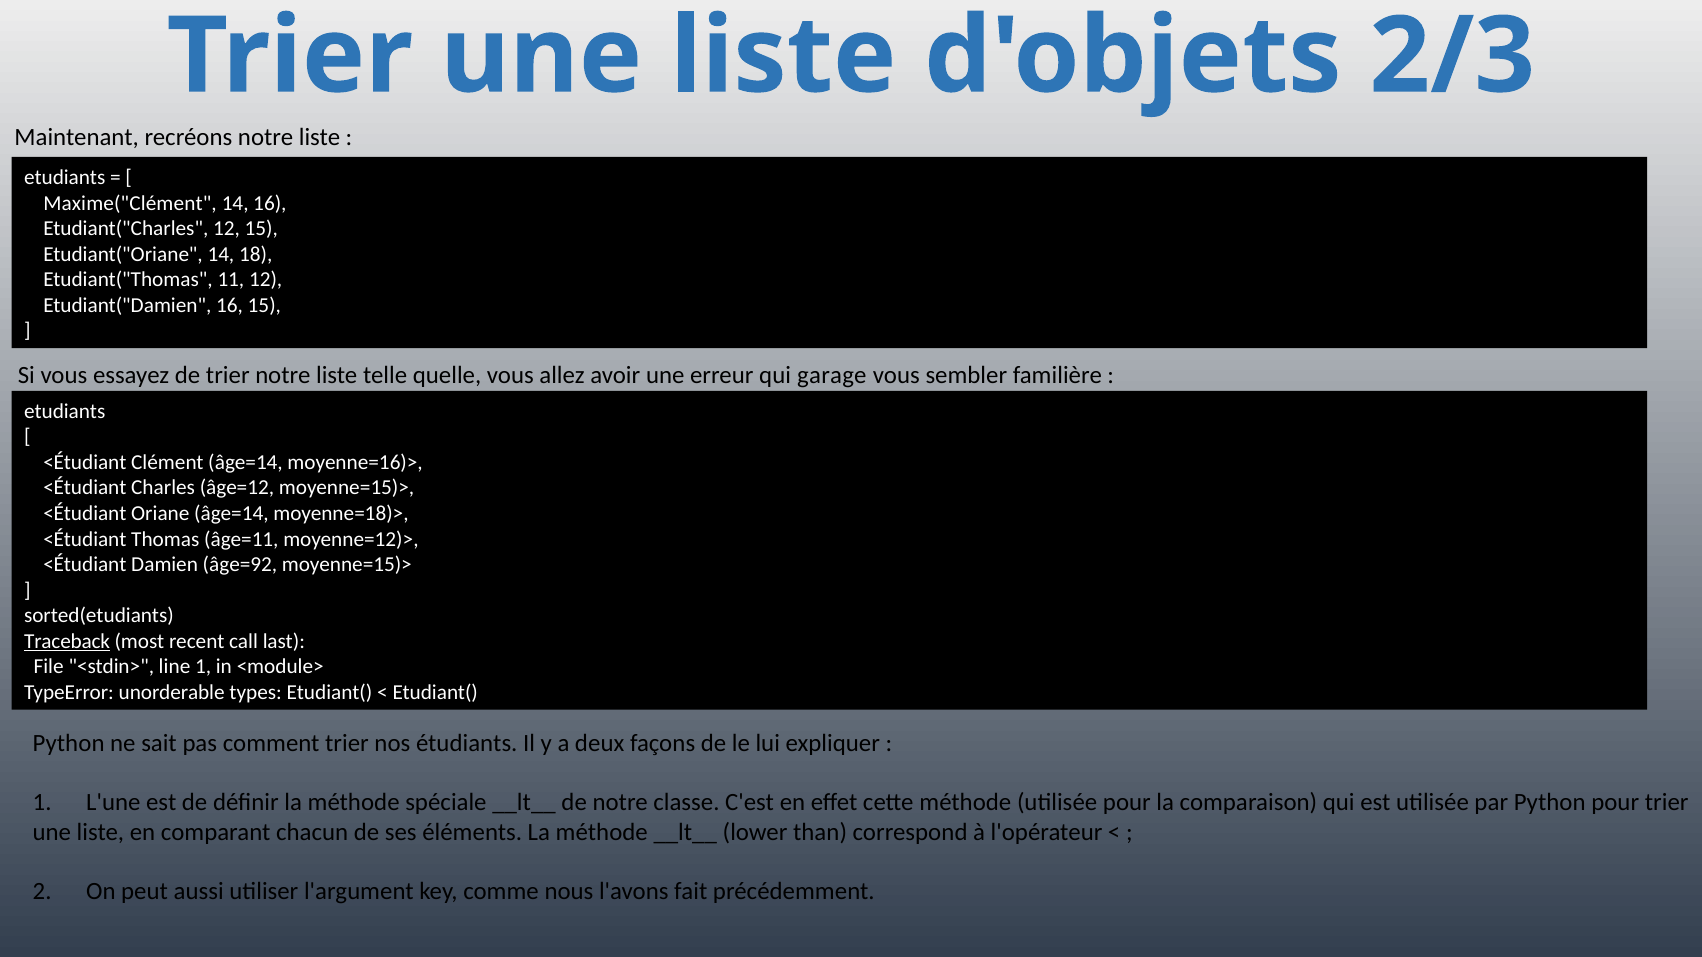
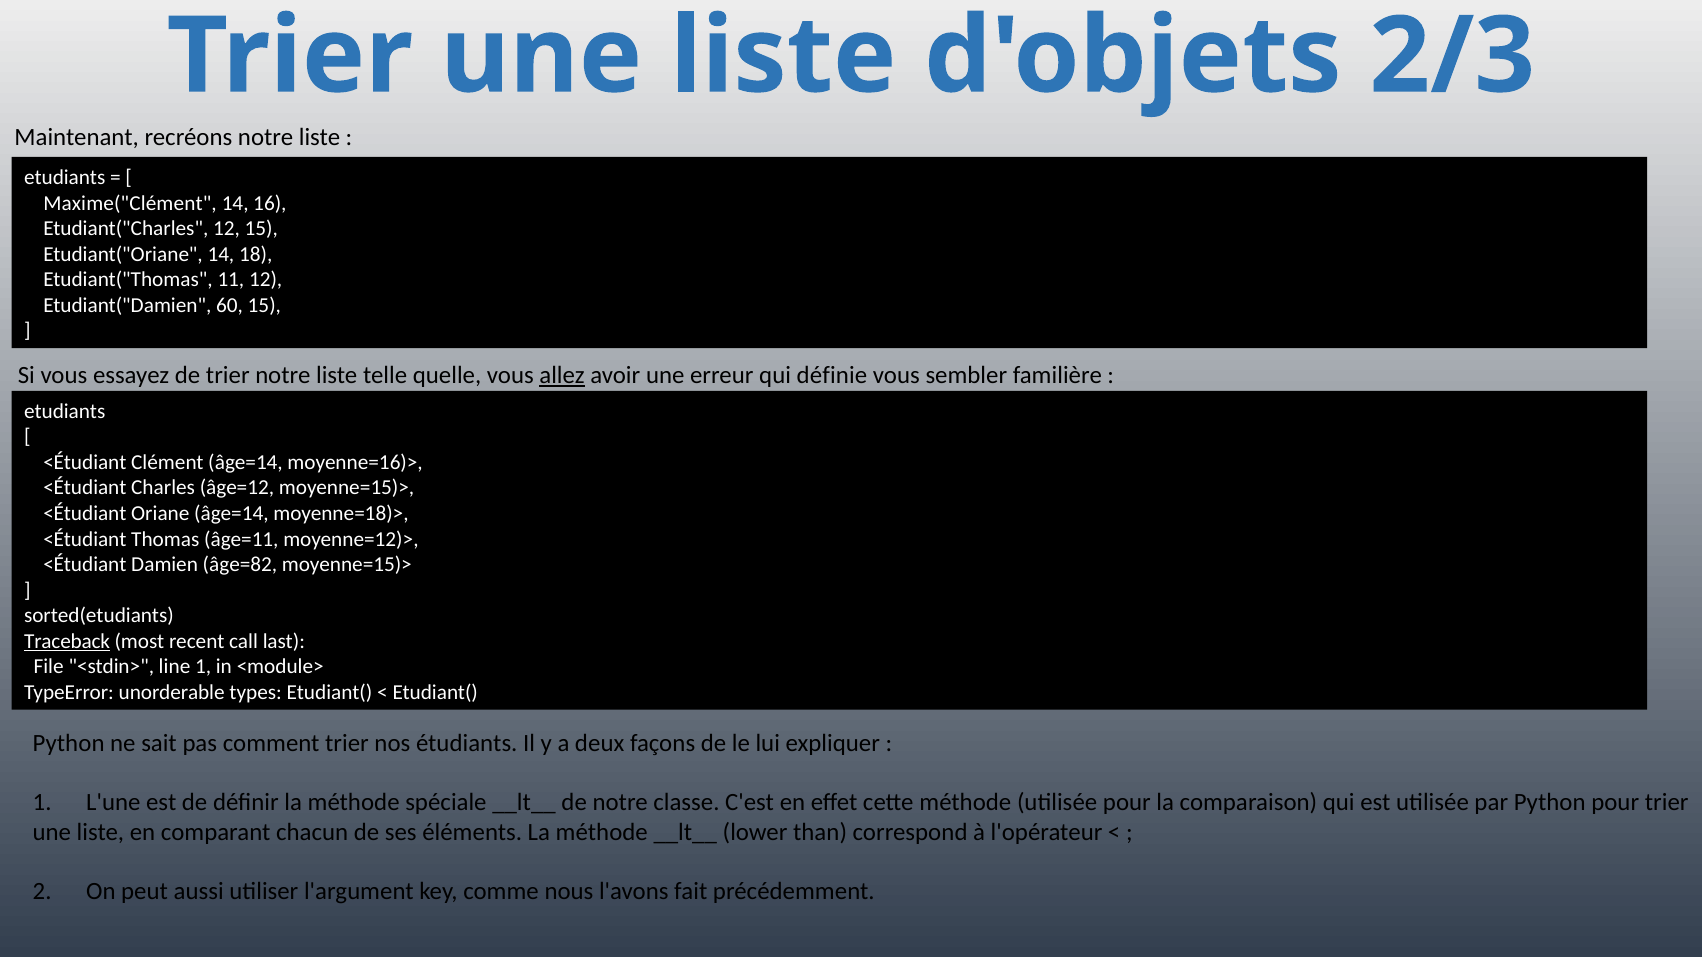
Etudiant("Damien 16: 16 -> 60
allez underline: none -> present
garage: garage -> définie
âge=92: âge=92 -> âge=82
